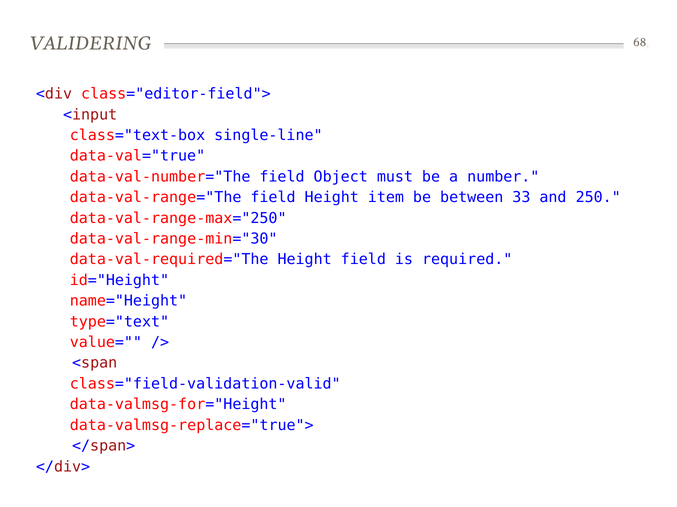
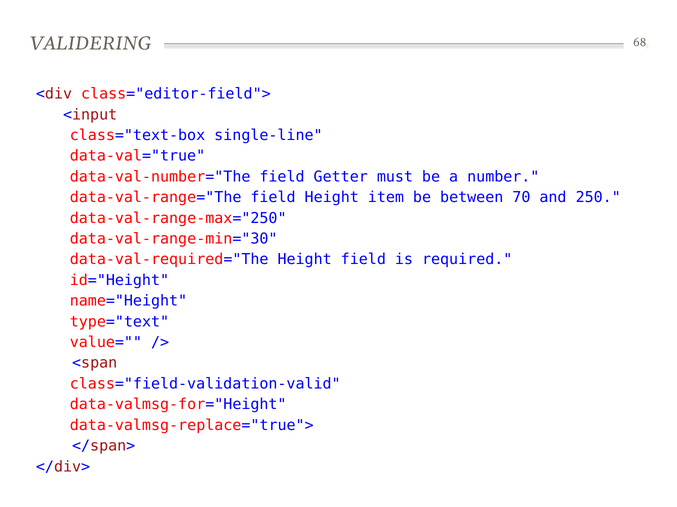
Object: Object -> Getter
33: 33 -> 70
